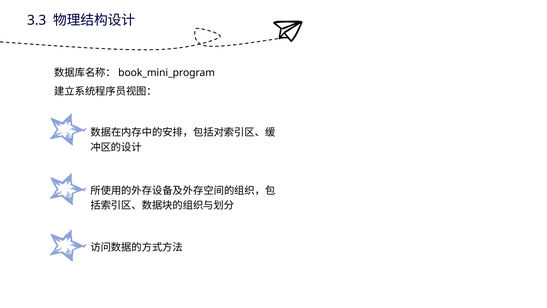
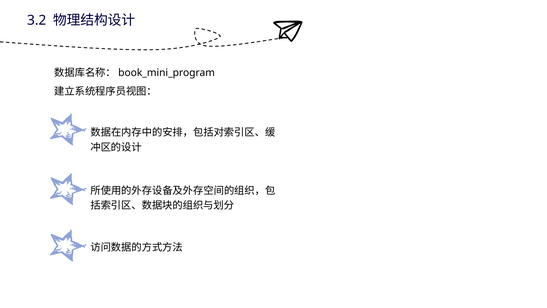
3.3: 3.3 -> 3.2
